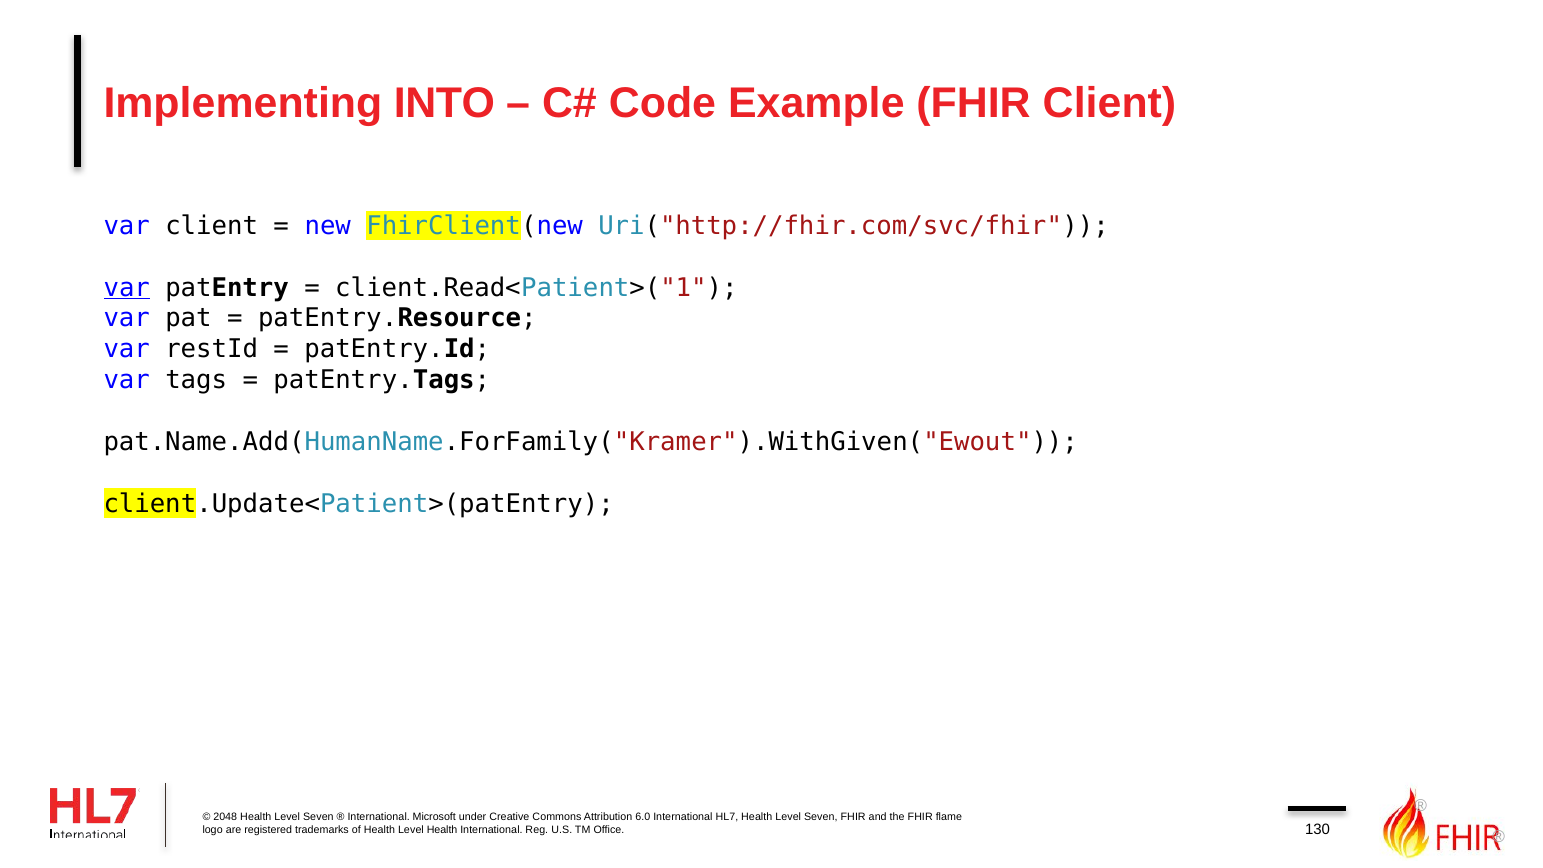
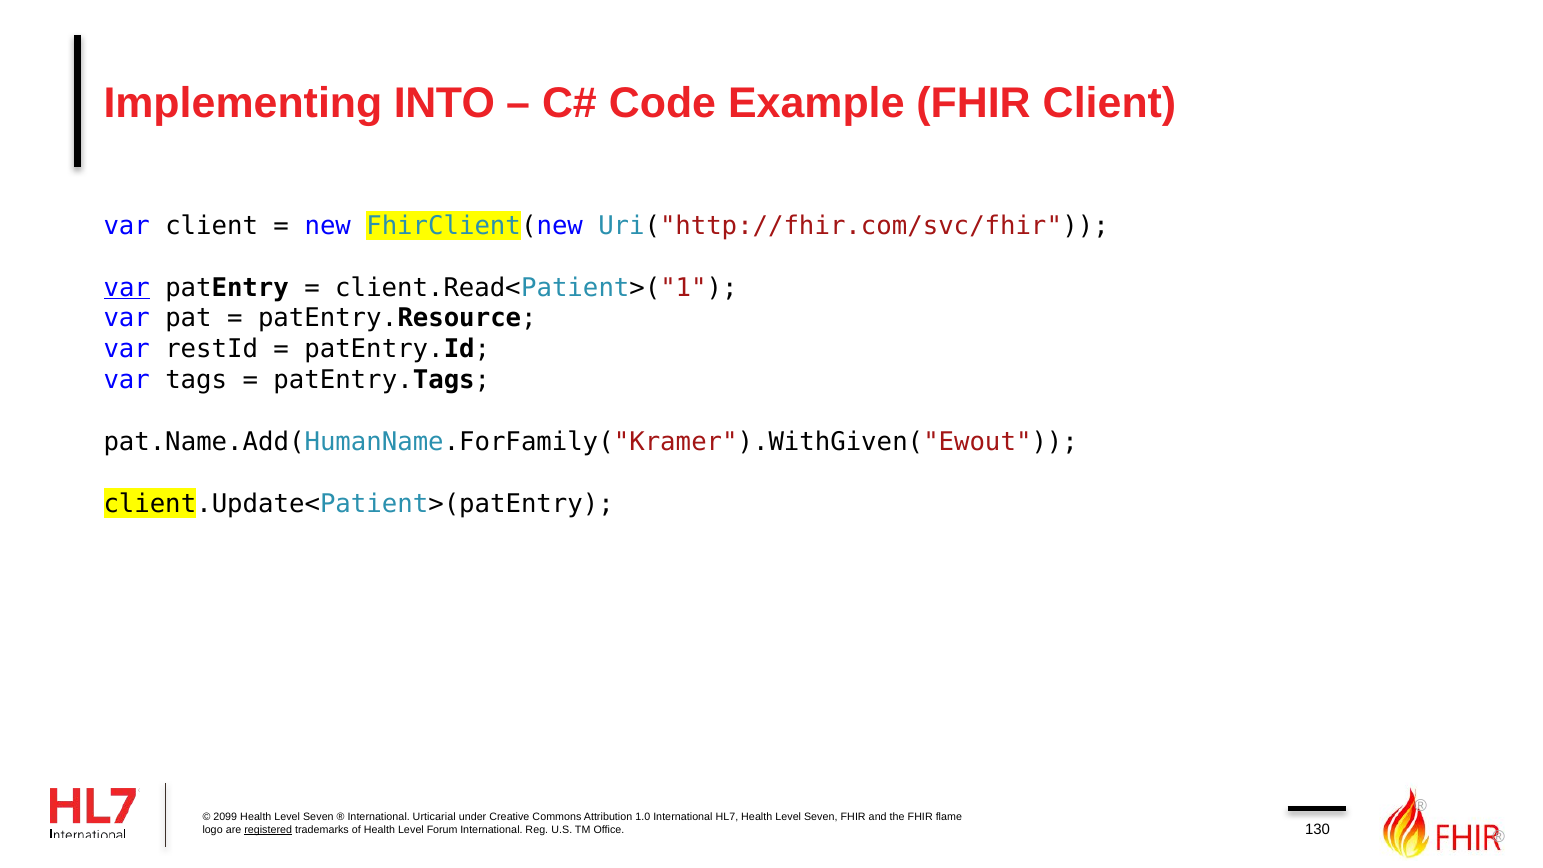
2048: 2048 -> 2099
Microsoft: Microsoft -> Urticarial
6.0: 6.0 -> 1.0
registered underline: none -> present
Level Health: Health -> Forum
